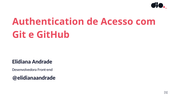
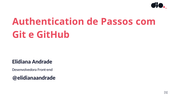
Acesso: Acesso -> Passos
